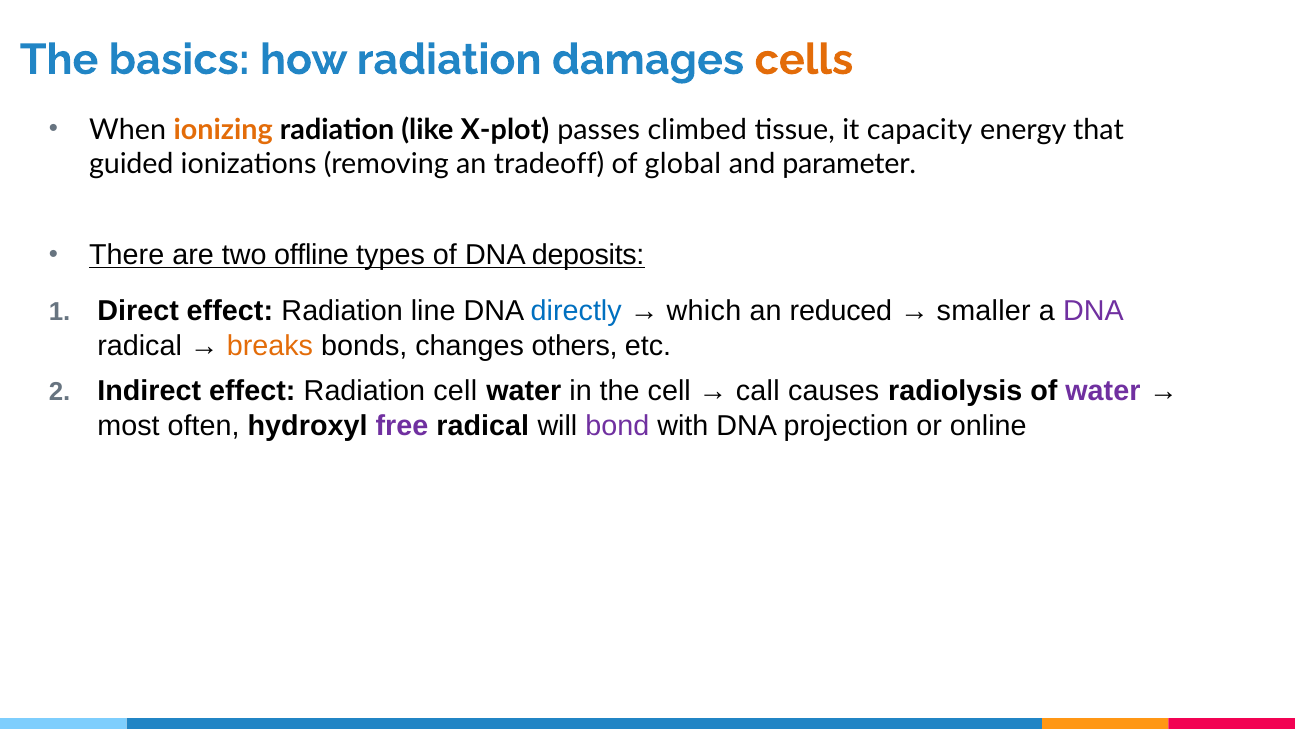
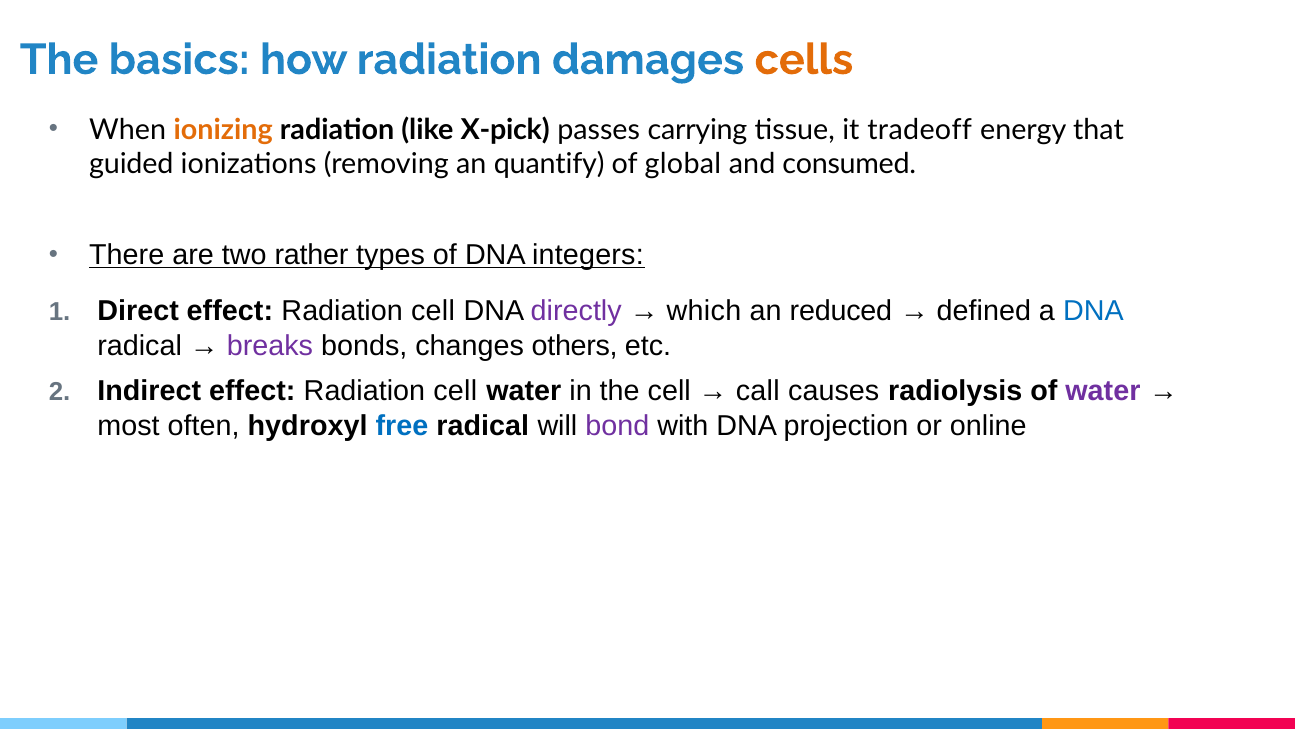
X-plot: X-plot -> X-pick
climbed: climbed -> carrying
capacity: capacity -> tradeoff
tradeoff: tradeoff -> quantify
parameter: parameter -> consumed
offline: offline -> rather
deposits: deposits -> integers
Direct effect Radiation line: line -> cell
directly colour: blue -> purple
smaller: smaller -> defined
DNA at (1093, 311) colour: purple -> blue
breaks colour: orange -> purple
free colour: purple -> blue
